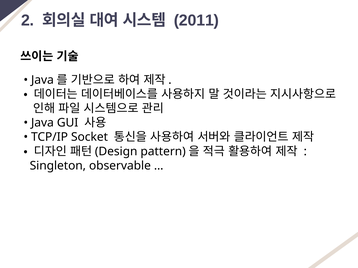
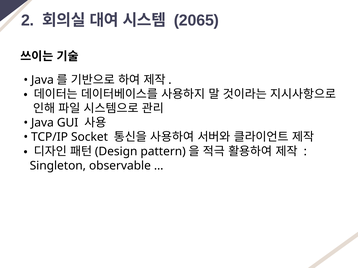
2011: 2011 -> 2065
